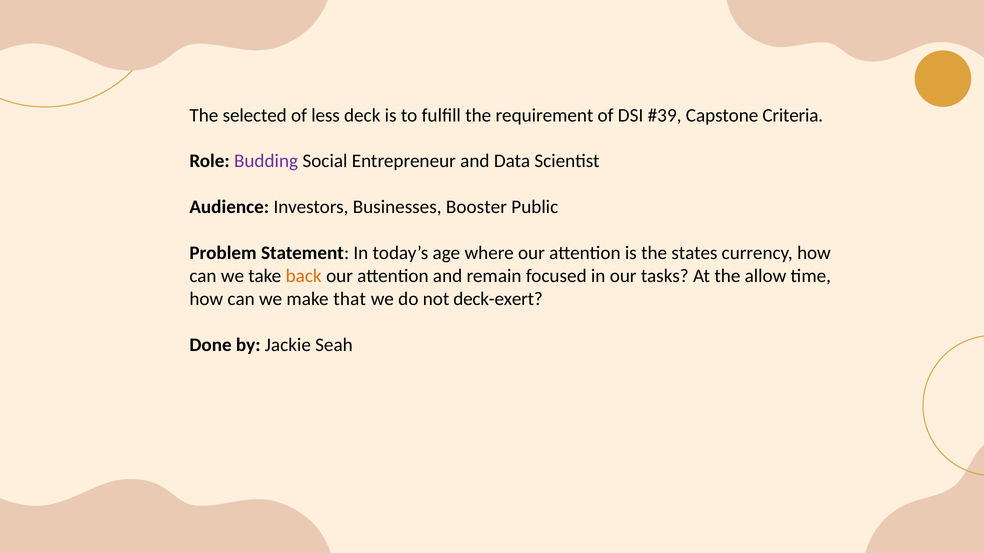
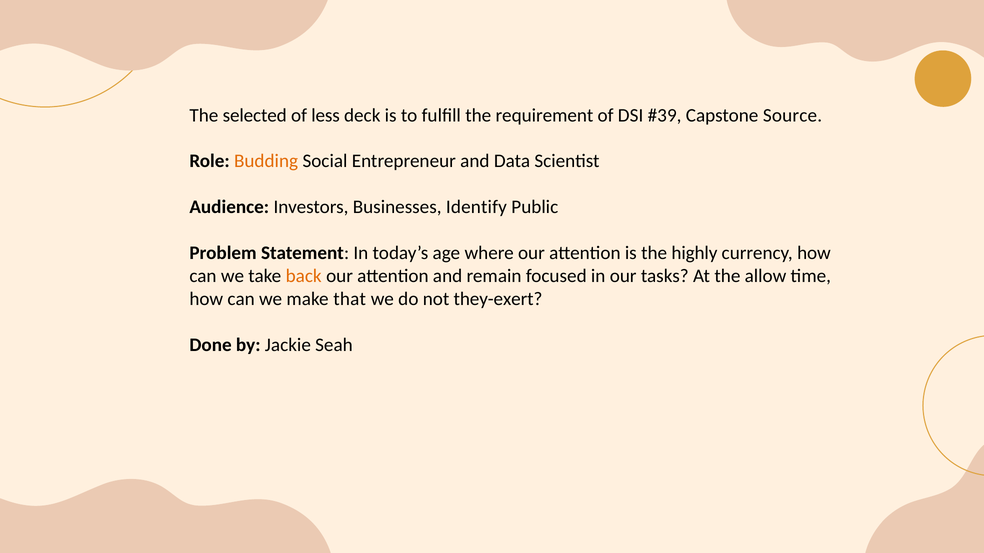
Criteria: Criteria -> Source
Budding colour: purple -> orange
Booster: Booster -> Identify
states: states -> highly
deck-exert: deck-exert -> they-exert
